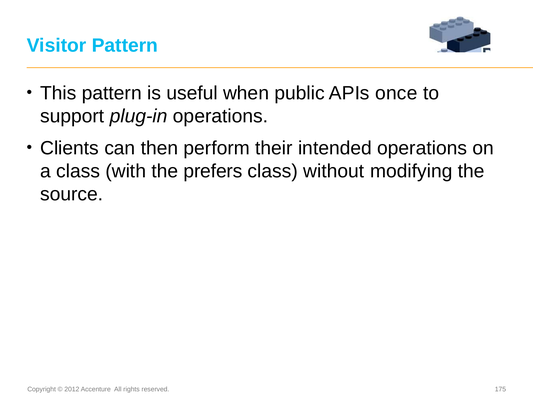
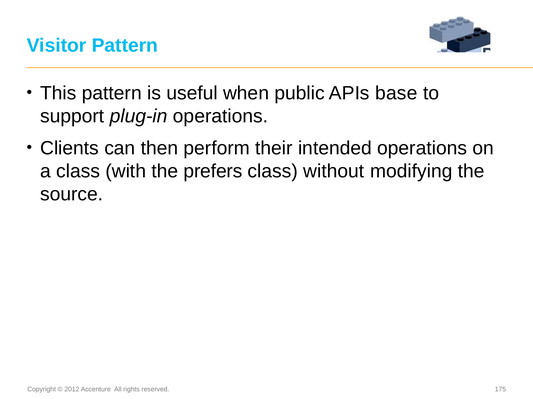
once: once -> base
